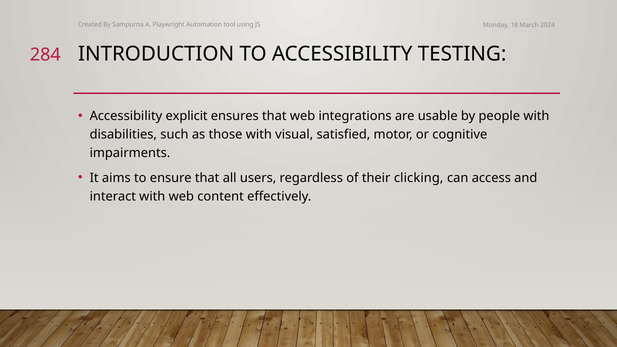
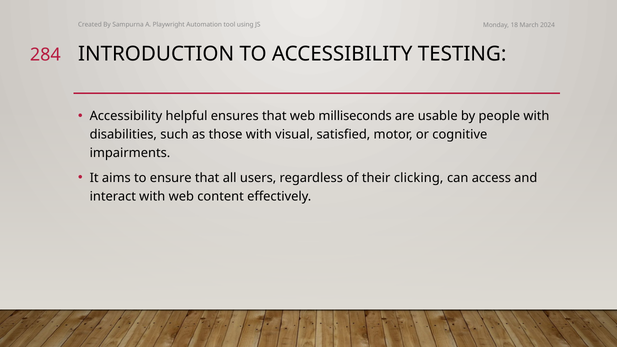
explicit: explicit -> helpful
integrations: integrations -> milliseconds
